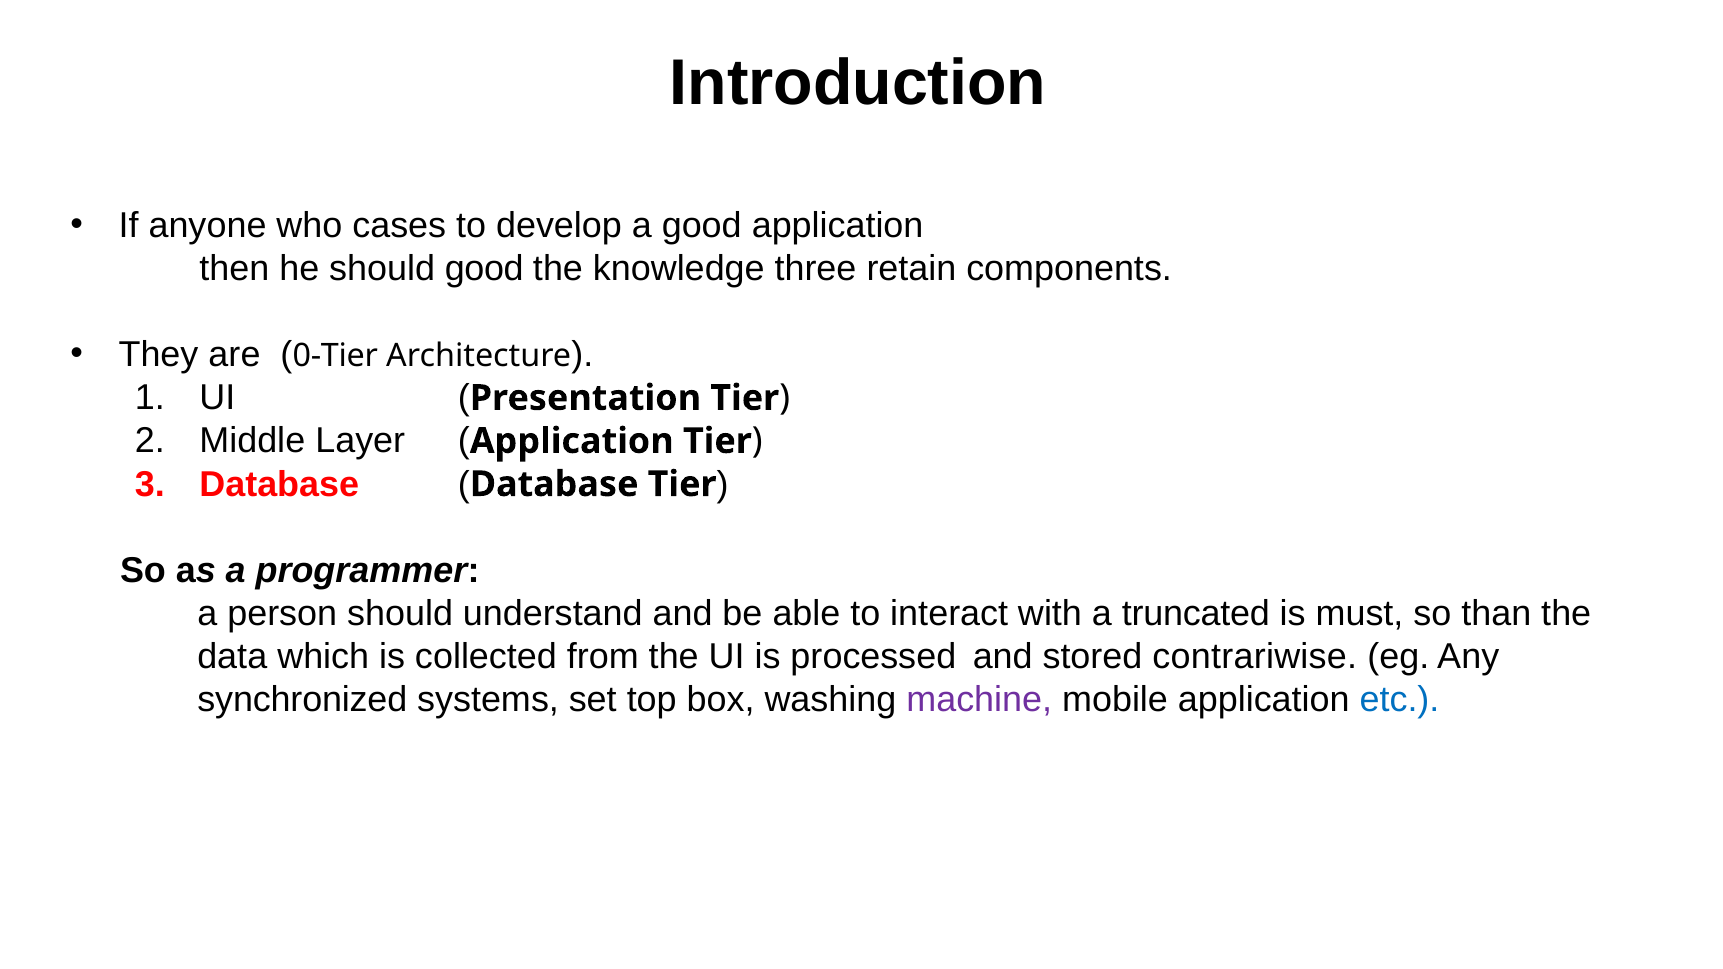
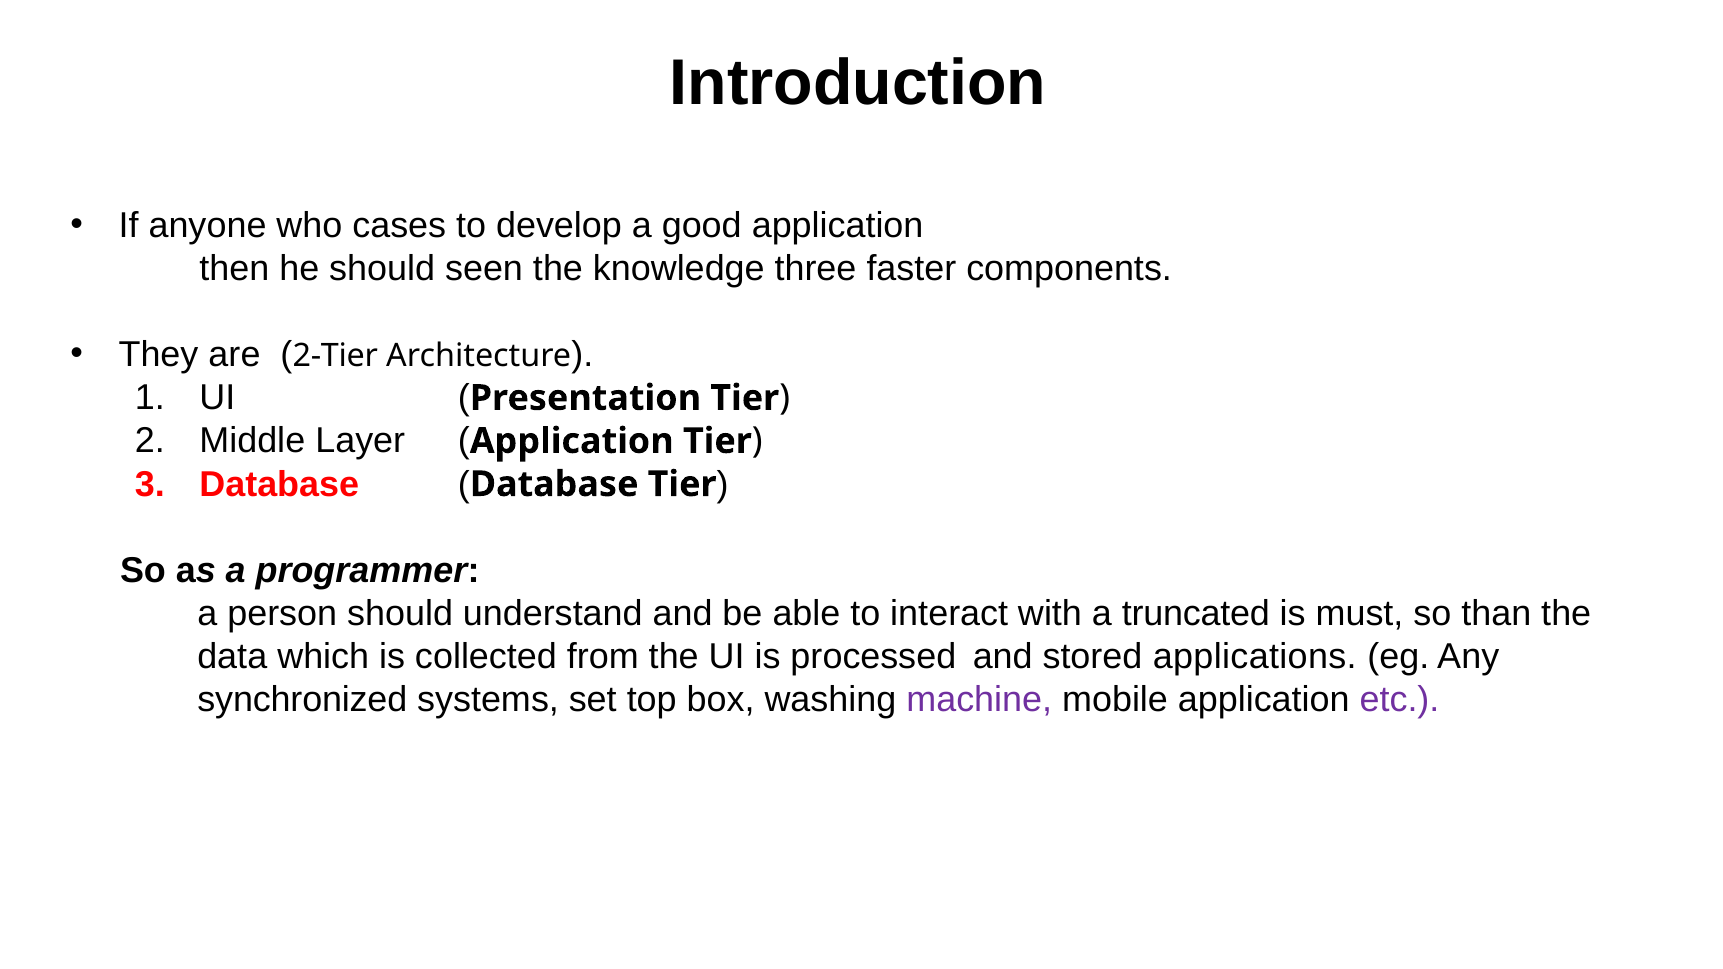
should good: good -> seen
retain: retain -> faster
0-Tier: 0-Tier -> 2-Tier
contrariwise: contrariwise -> applications
etc colour: blue -> purple
